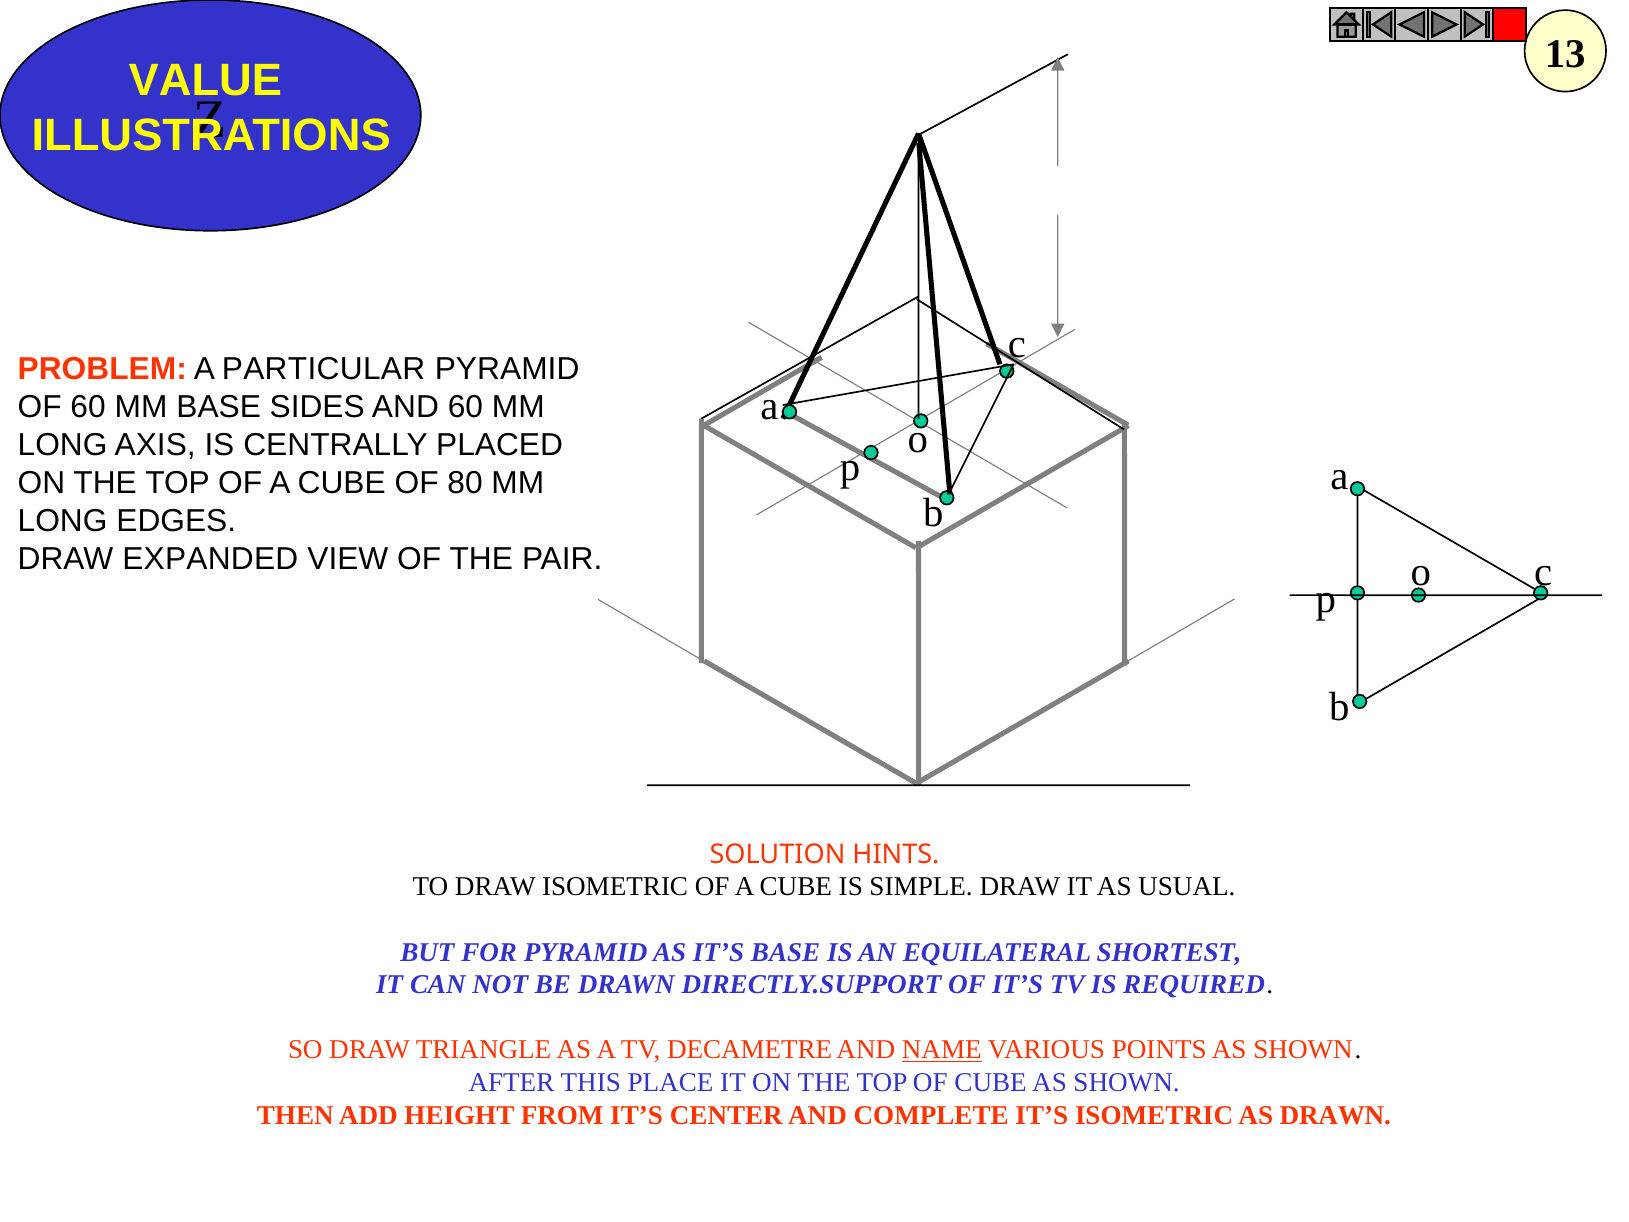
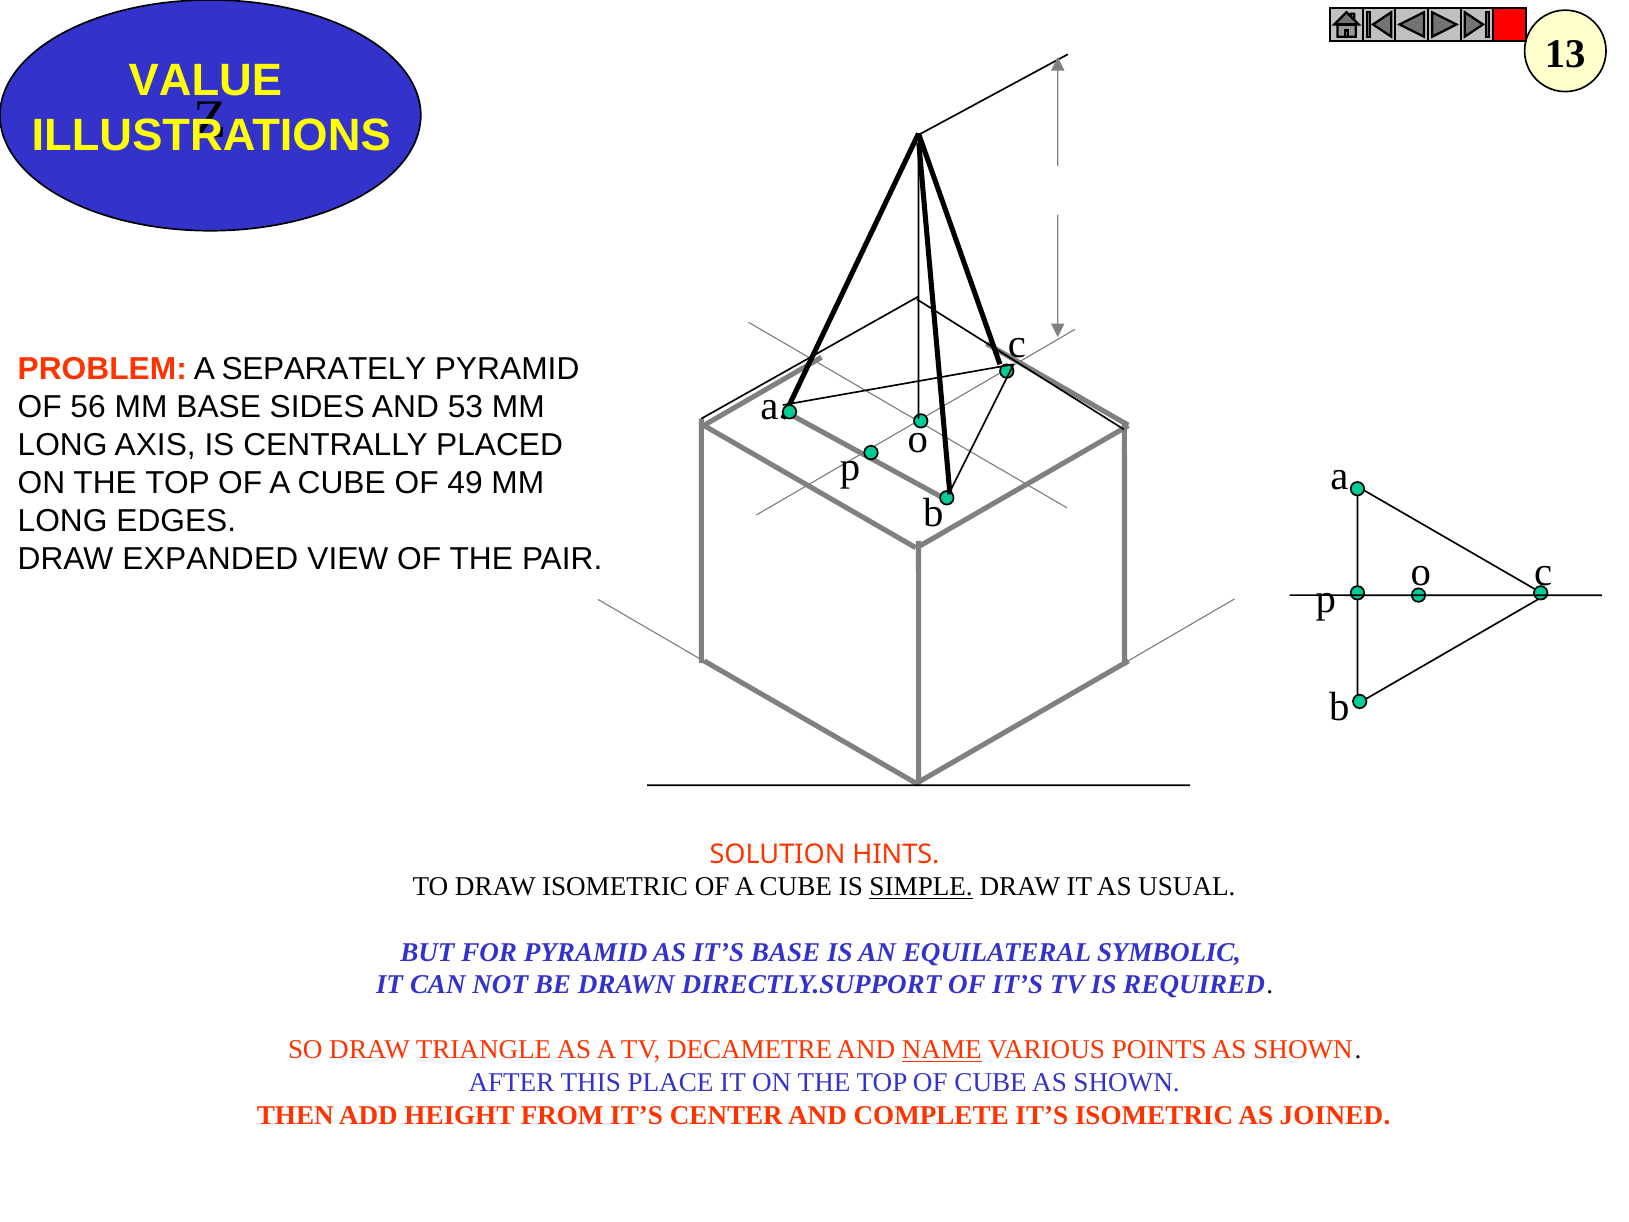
PARTICULAR: PARTICULAR -> SEPARATELY
OF 60: 60 -> 56
AND 60: 60 -> 53
80: 80 -> 49
SIMPLE underline: none -> present
SHORTEST: SHORTEST -> SYMBOLIC
AS DRAWN: DRAWN -> JOINED
